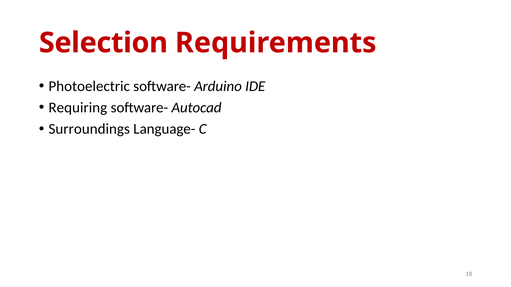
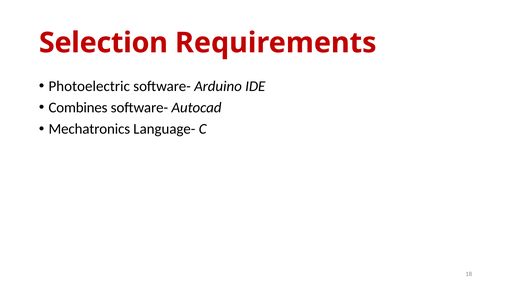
Requiring: Requiring -> Combines
Surroundings: Surroundings -> Mechatronics
